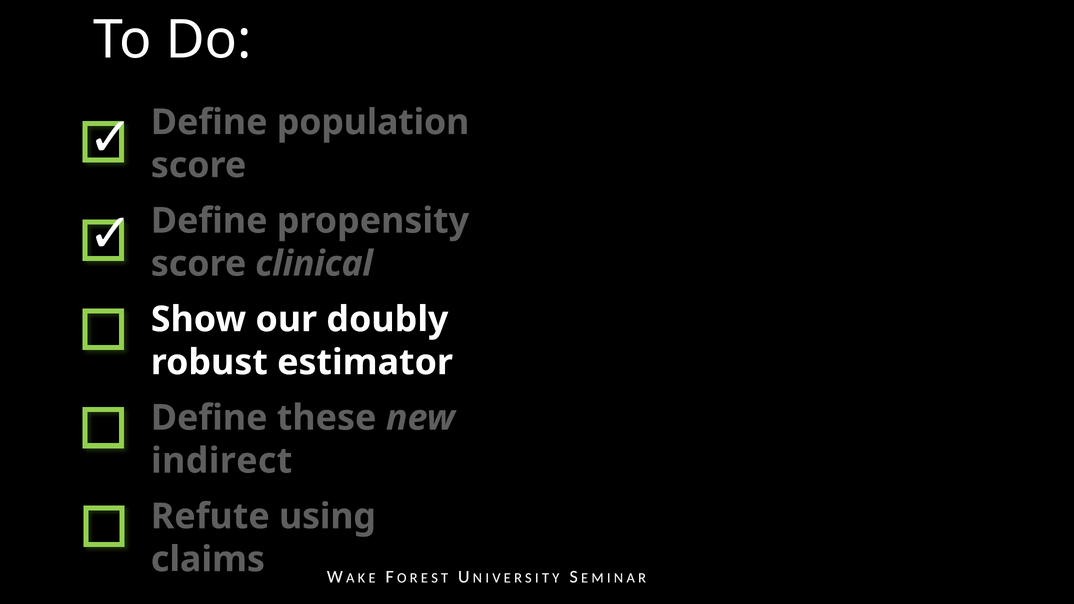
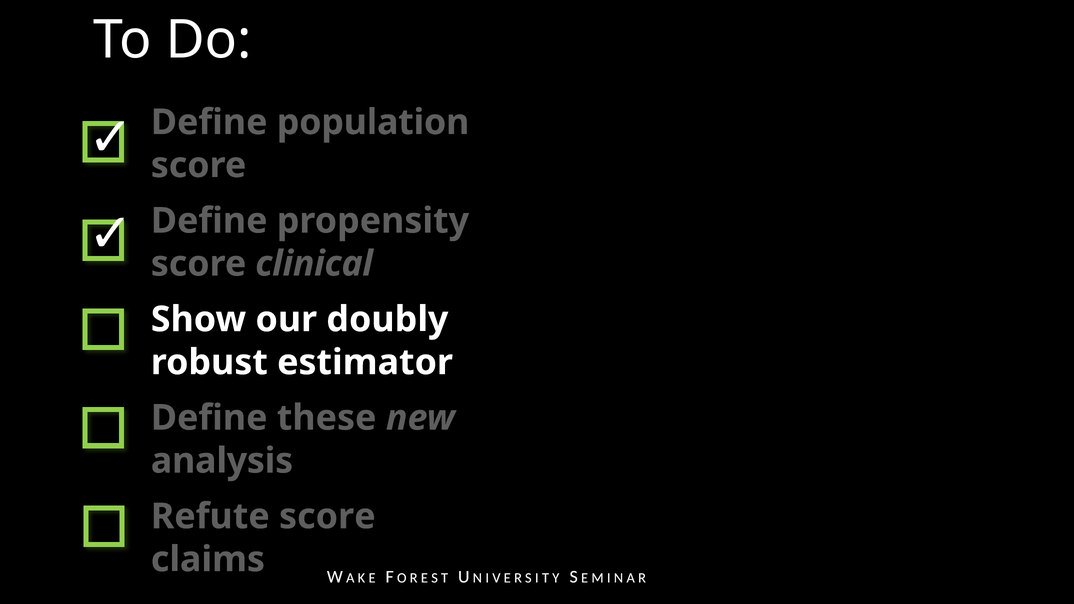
indirect: indirect -> analysis
Refute using: using -> score
